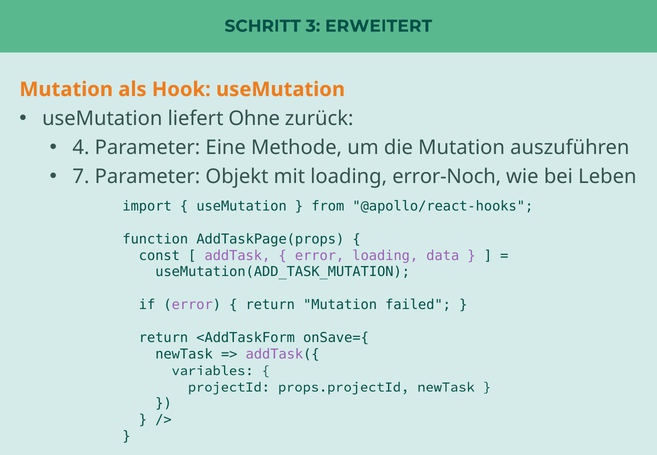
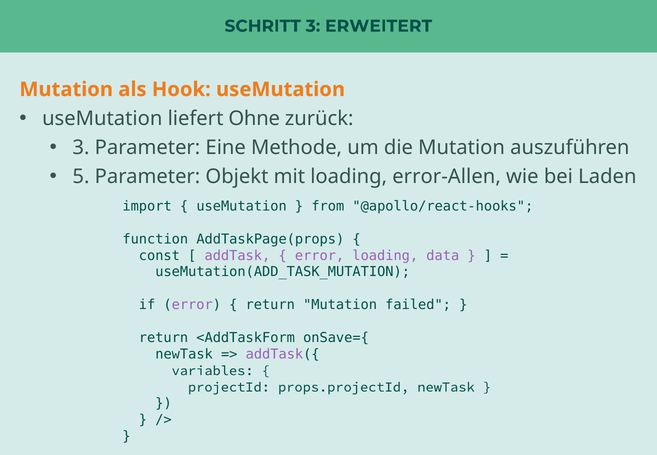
4 at (81, 148): 4 -> 3
7: 7 -> 5
error-Noch: error-Noch -> error-Allen
Leben: Leben -> Laden
